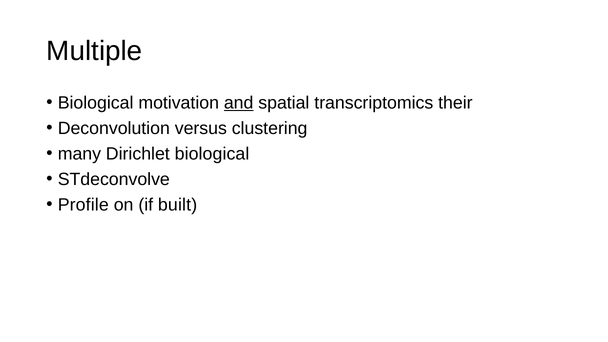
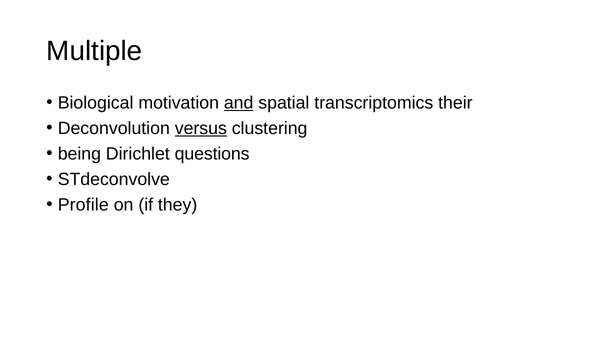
versus underline: none -> present
many: many -> being
Dirichlet biological: biological -> questions
built: built -> they
